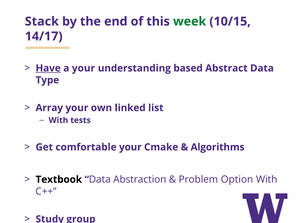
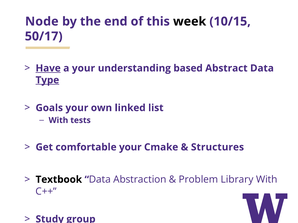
Stack: Stack -> Node
week colour: green -> black
14/17: 14/17 -> 50/17
Type underline: none -> present
Array: Array -> Goals
Algorithms: Algorithms -> Structures
Option: Option -> Library
